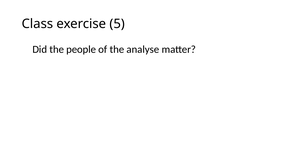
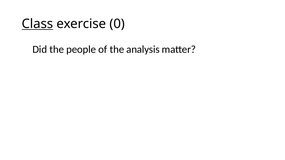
Class underline: none -> present
5: 5 -> 0
analyse: analyse -> analysis
